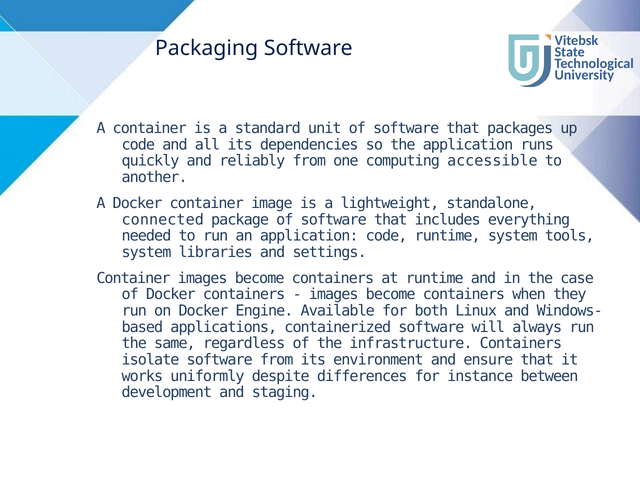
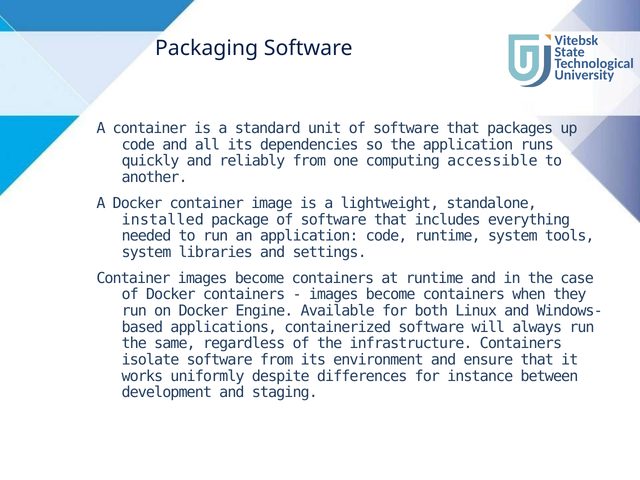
connected: connected -> installed
